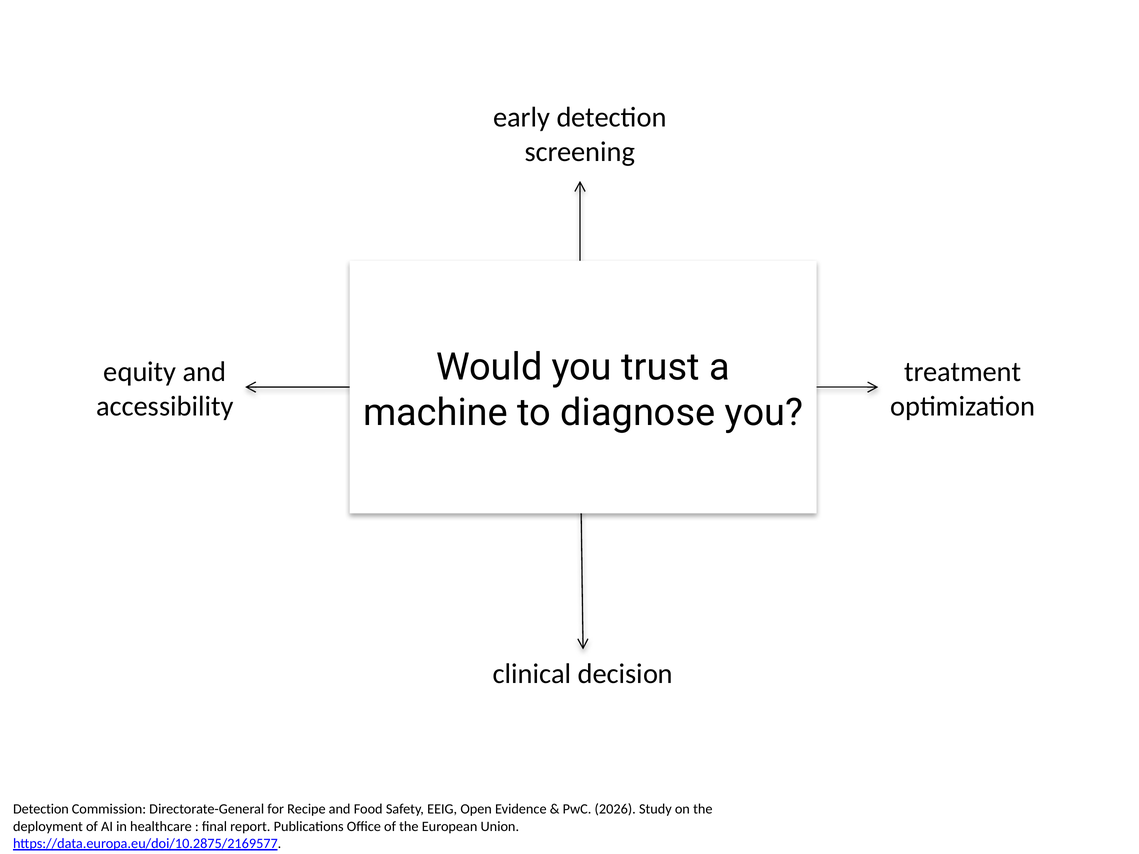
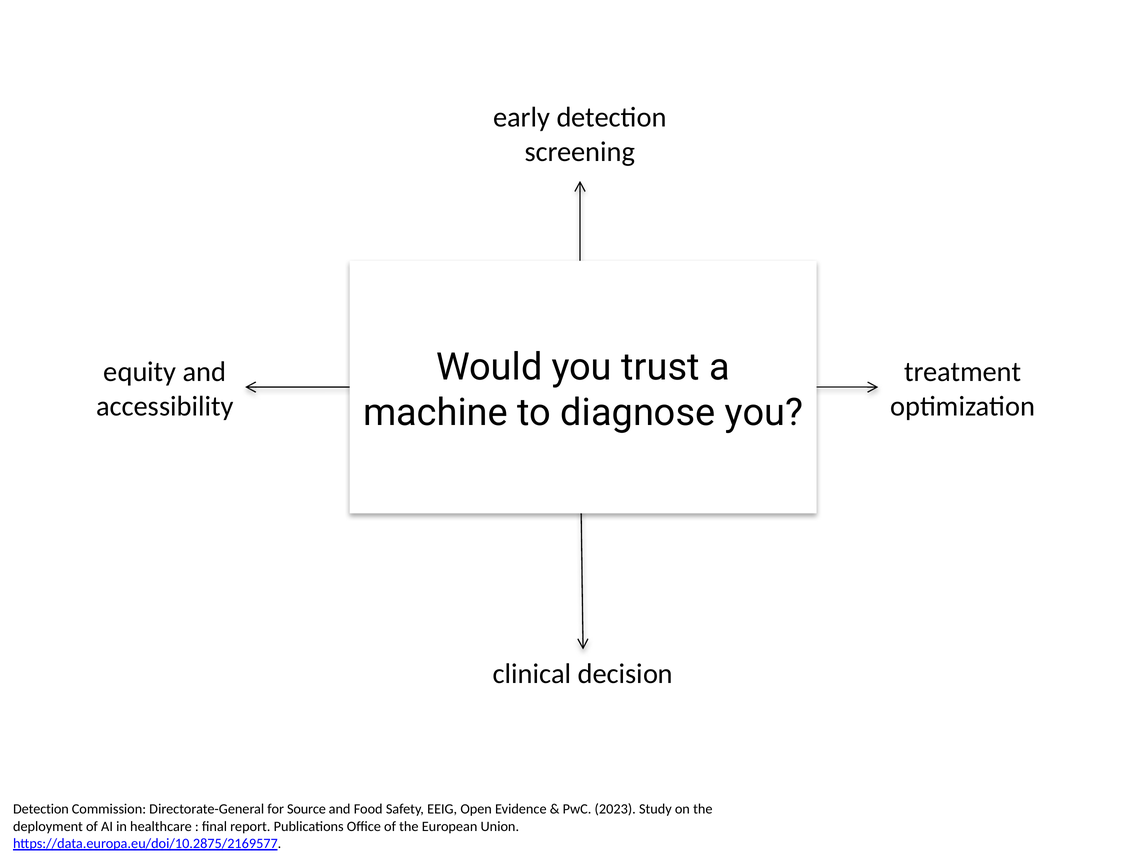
Recipe: Recipe -> Source
2026: 2026 -> 2023
